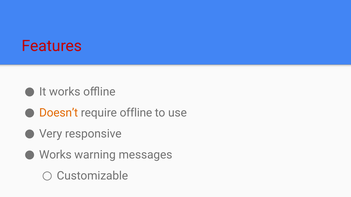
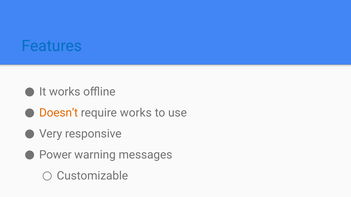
Features colour: red -> blue
require offline: offline -> works
Works at (55, 155): Works -> Power
